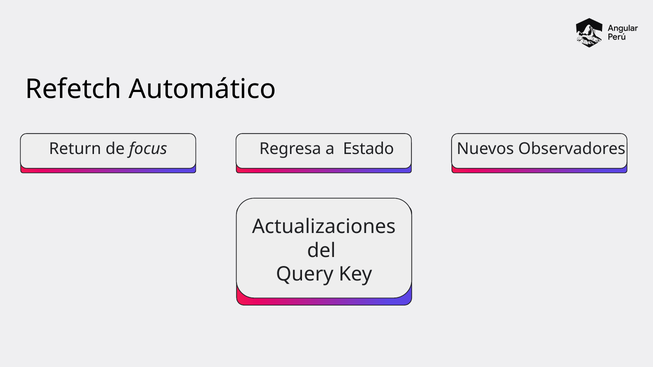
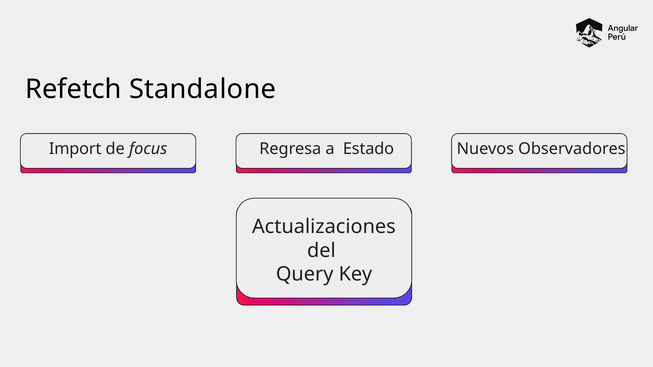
Automático: Automático -> Standalone
Return: Return -> Import
